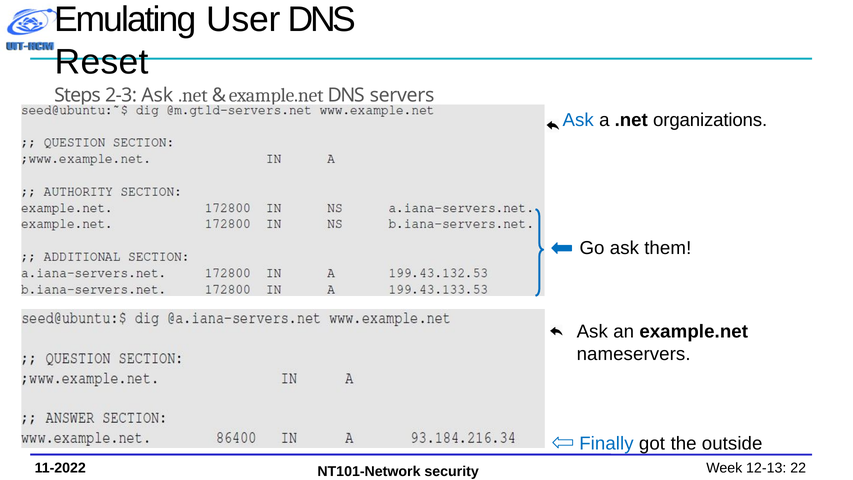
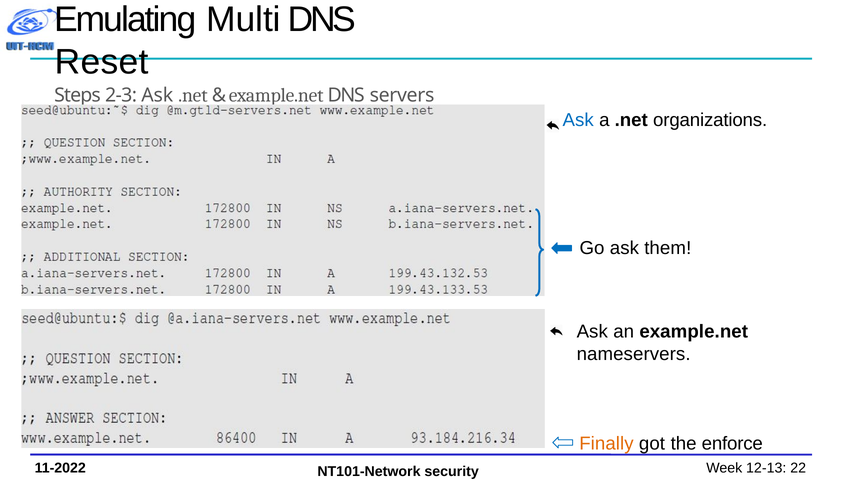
User: User -> Multi
Finally colour: blue -> orange
outside: outside -> enforce
